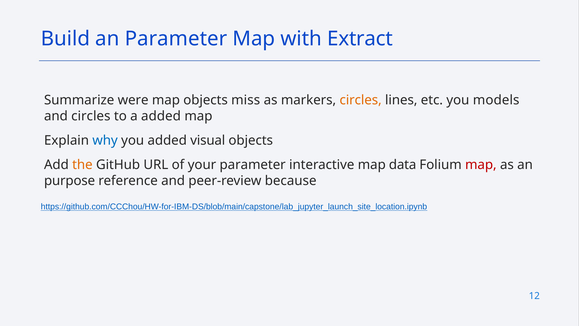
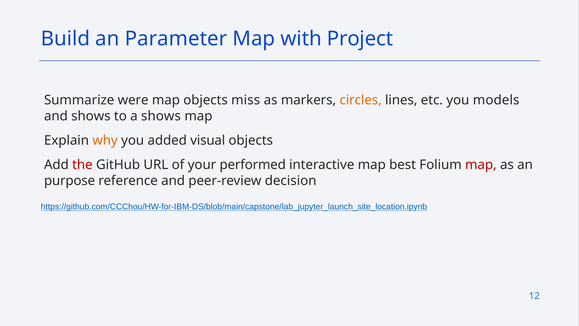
Extract: Extract -> Project
and circles: circles -> shows
a added: added -> shows
why colour: blue -> orange
the colour: orange -> red
your parameter: parameter -> performed
data: data -> best
because: because -> decision
